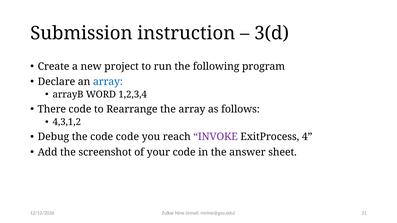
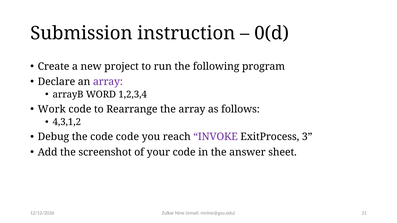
3(d: 3(d -> 0(d
array at (108, 82) colour: blue -> purple
There: There -> Work
4: 4 -> 3
